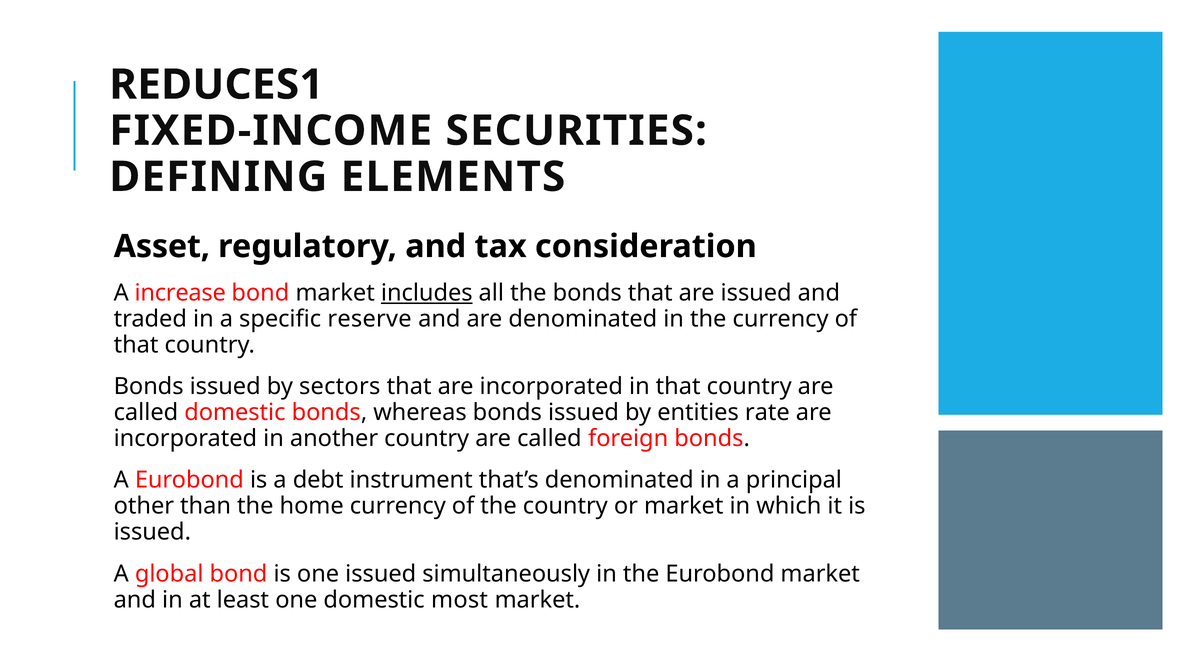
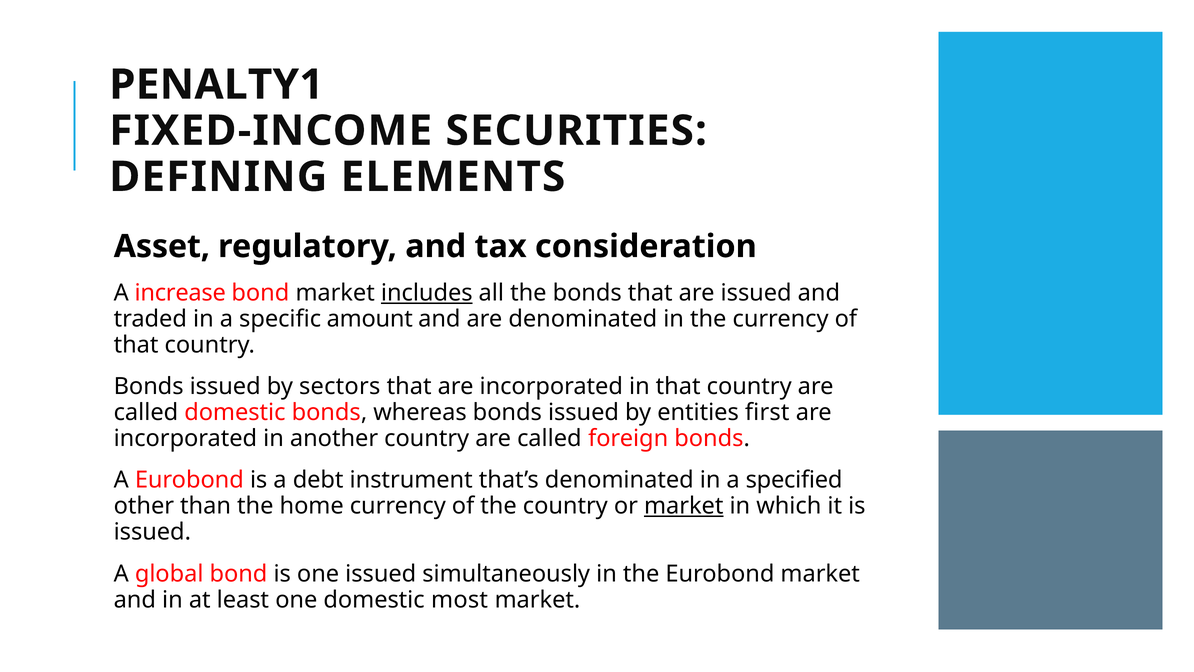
REDUCES1: REDUCES1 -> PENALTY1
reserve: reserve -> amount
rate: rate -> first
principal: principal -> specified
market at (684, 506) underline: none -> present
